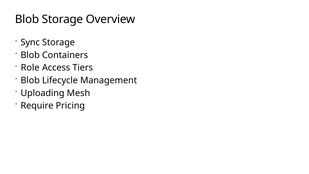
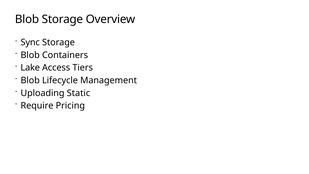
Role: Role -> Lake
Mesh: Mesh -> Static
